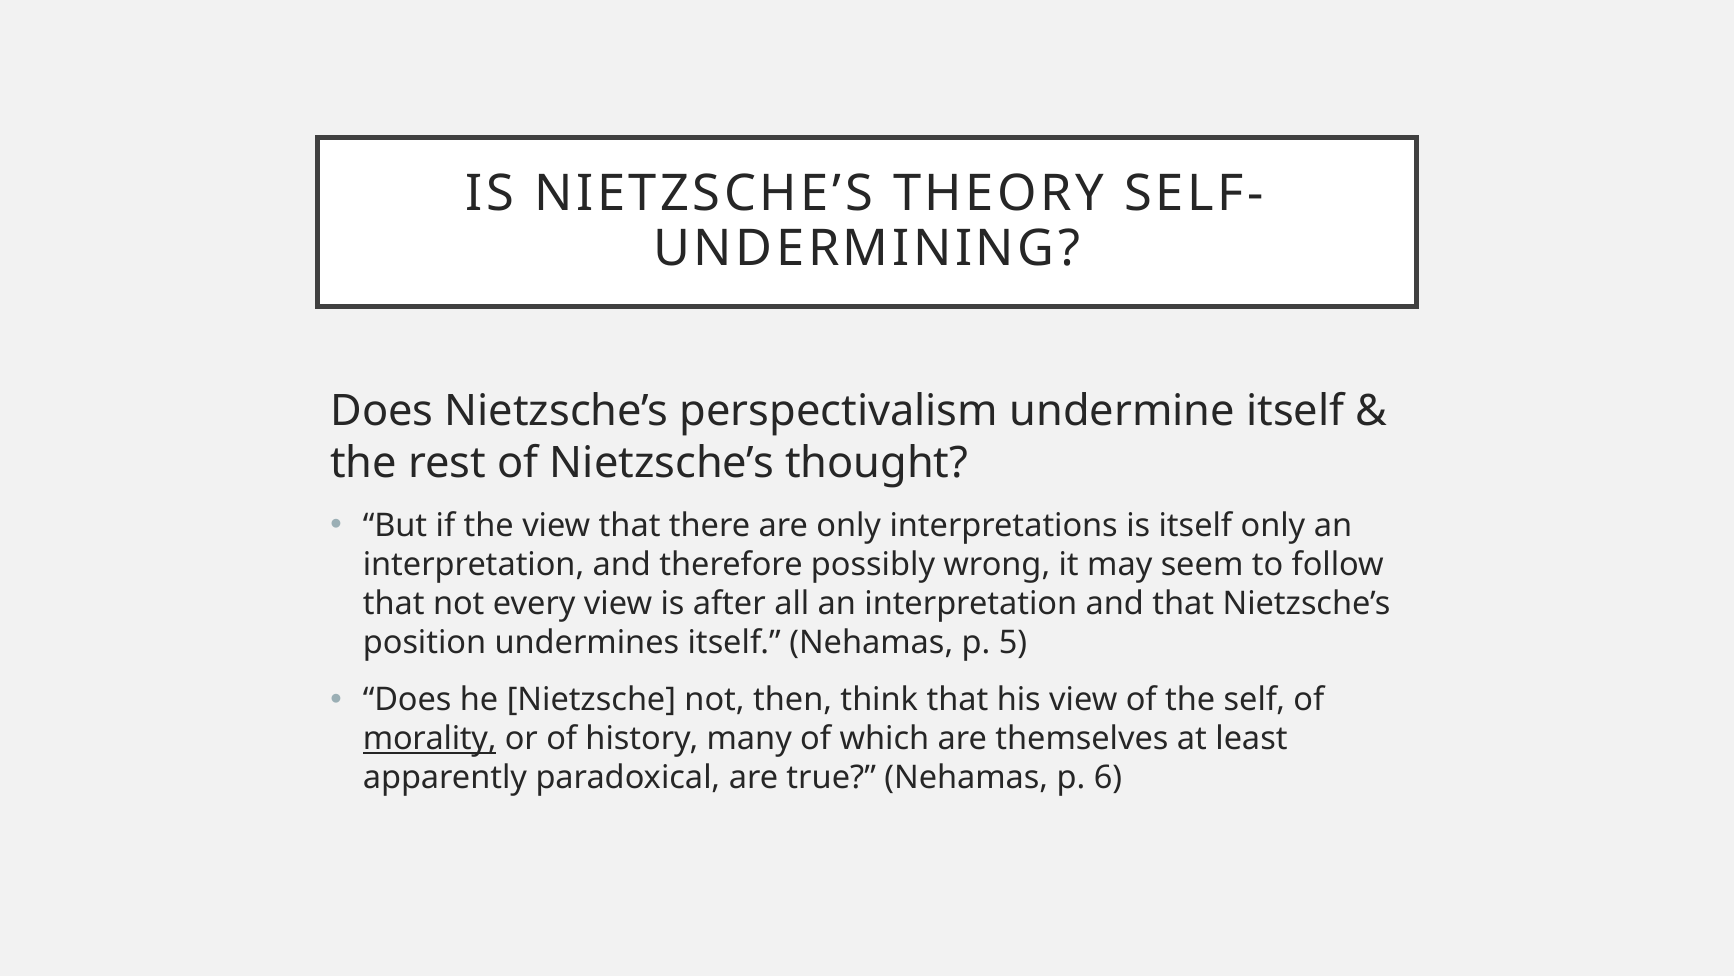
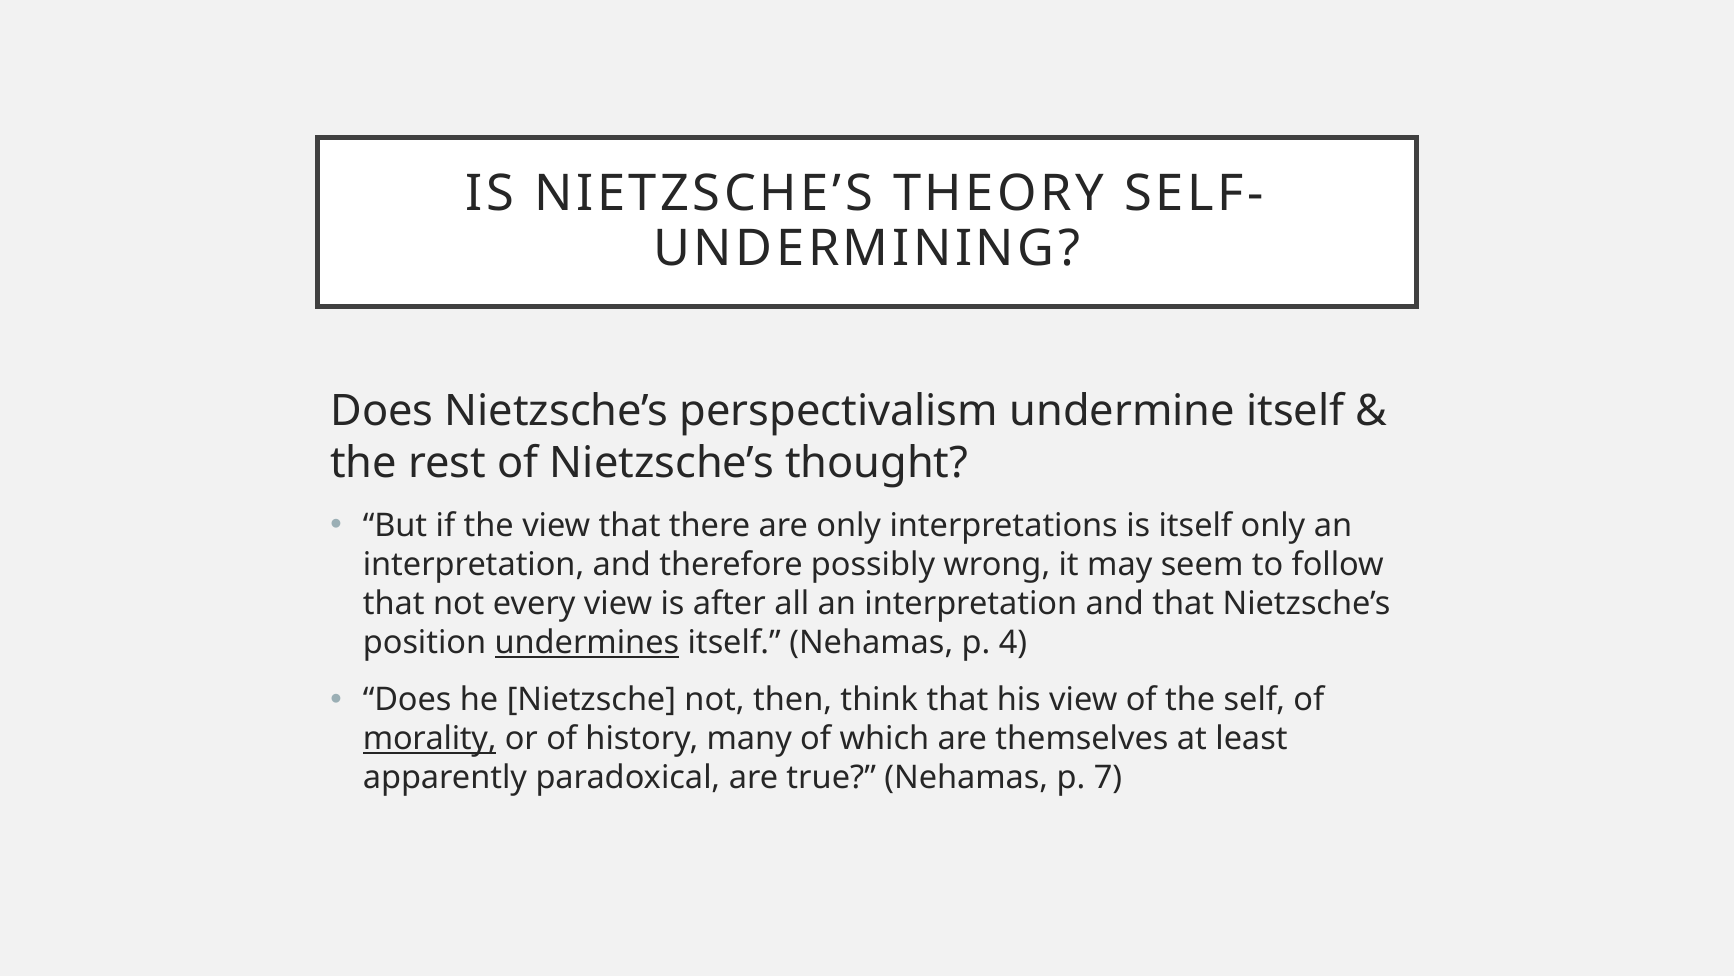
undermines underline: none -> present
5: 5 -> 4
6: 6 -> 7
